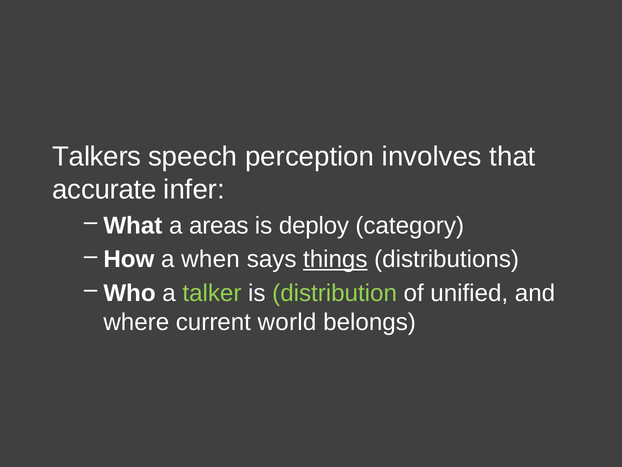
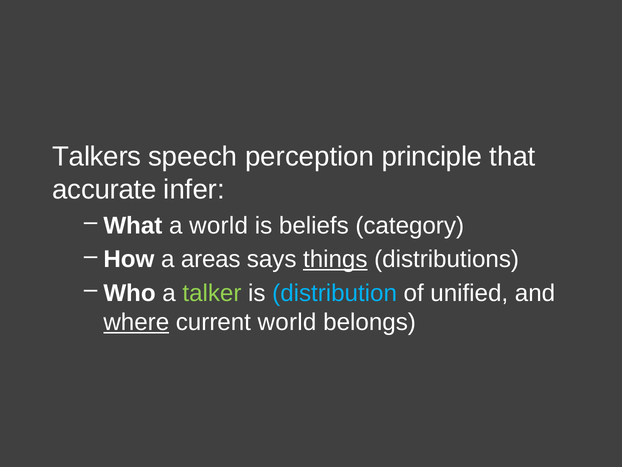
involves: involves -> principle
a areas: areas -> world
deploy: deploy -> beliefs
when: when -> areas
distribution colour: light green -> light blue
where underline: none -> present
